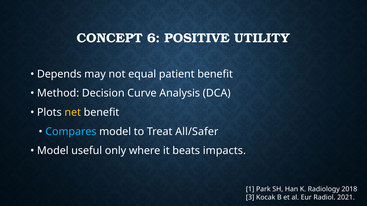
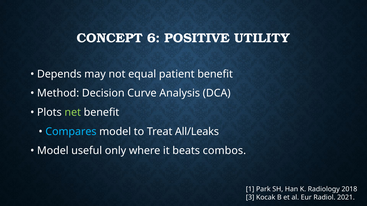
net colour: yellow -> light green
All/Safer: All/Safer -> All/Leaks
impacts: impacts -> combos
